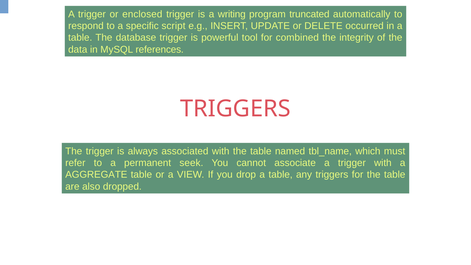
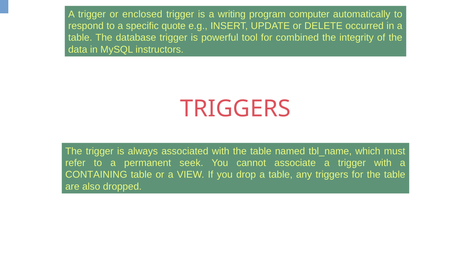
truncated: truncated -> computer
script: script -> quote
references: references -> instructors
AGGREGATE: AGGREGATE -> CONTAINING
